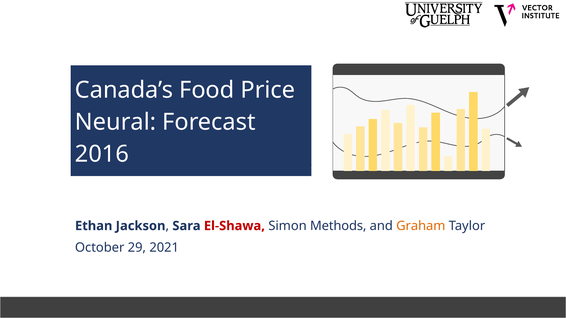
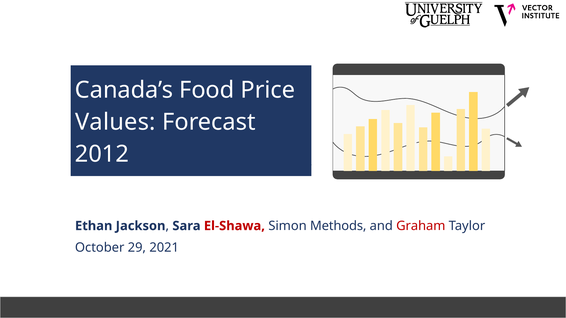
Neural: Neural -> Values
2016: 2016 -> 2012
Graham colour: orange -> red
